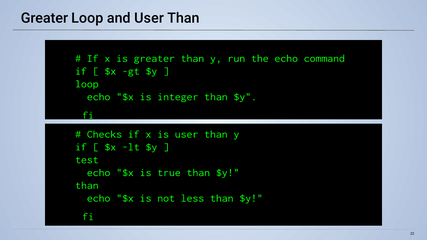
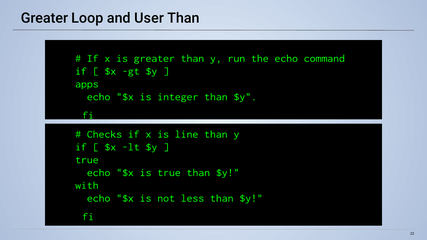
loop at (87, 84): loop -> apps
is user: user -> line
test at (87, 160): test -> true
than at (87, 185): than -> with
